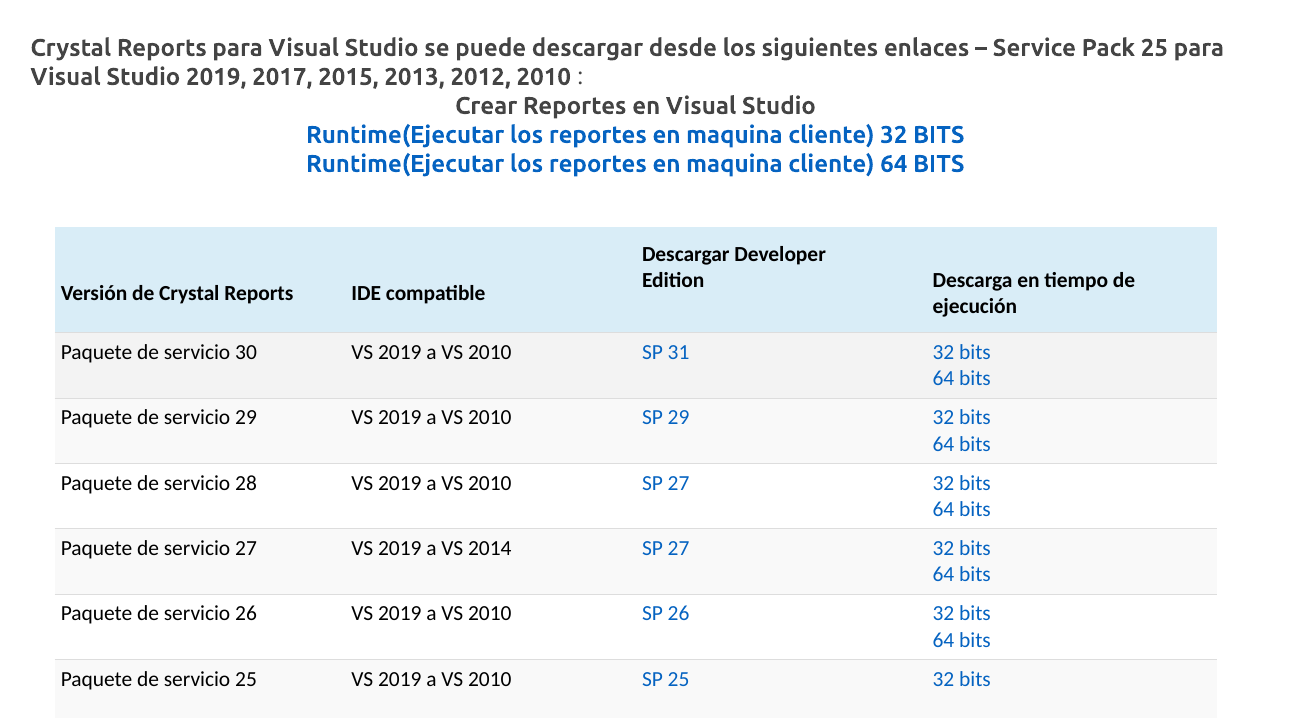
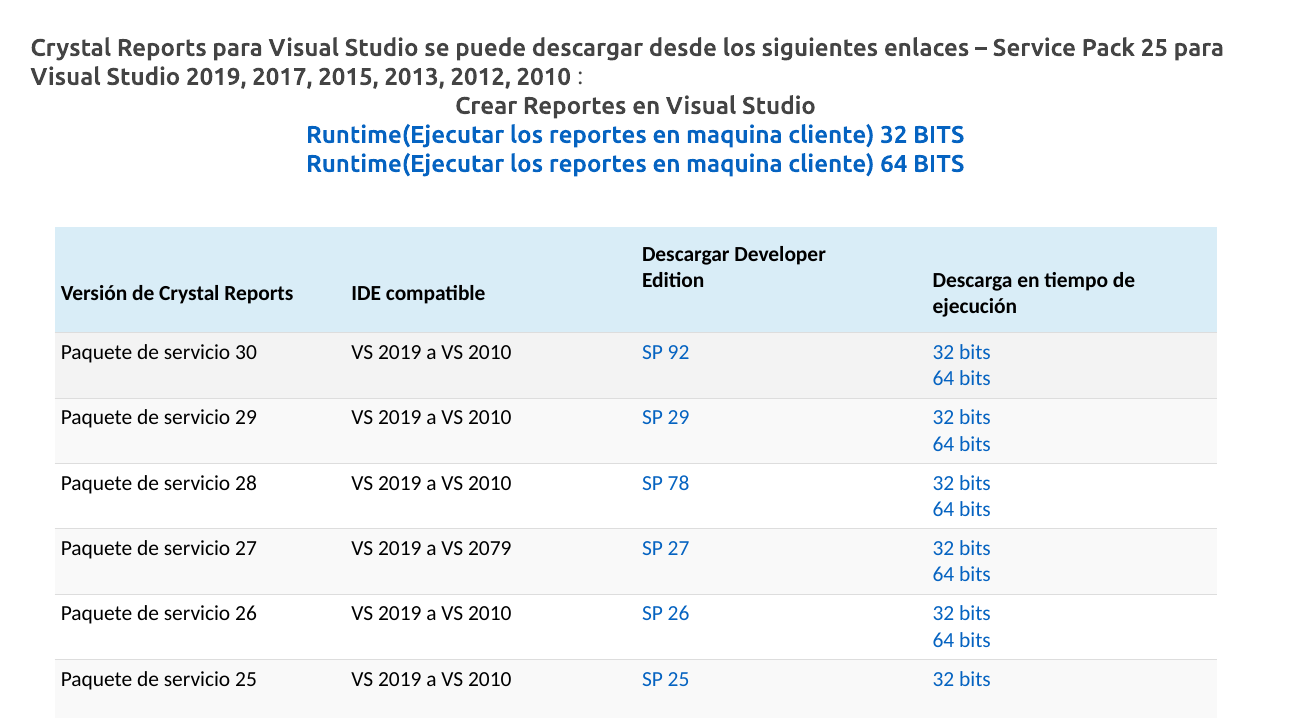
31: 31 -> 92
2010 SP 27: 27 -> 78
2014: 2014 -> 2079
